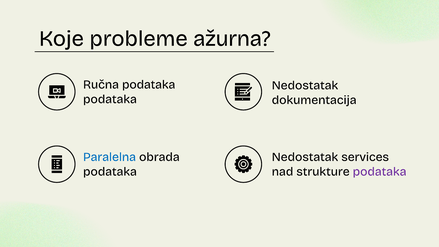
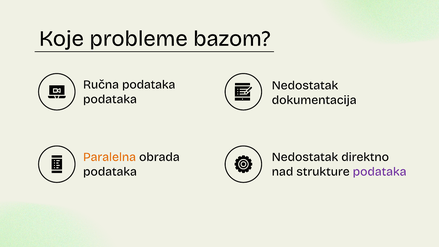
ažurna: ažurna -> bazom
Paralelna colour: blue -> orange
services: services -> direktno
